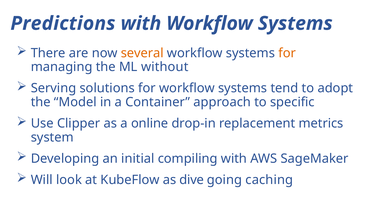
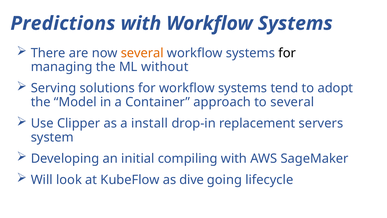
for at (287, 53) colour: orange -> black
to specific: specific -> several
online: online -> install
metrics: metrics -> servers
caching: caching -> lifecycle
